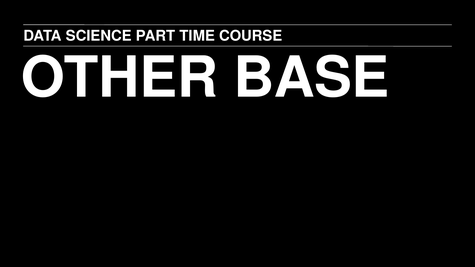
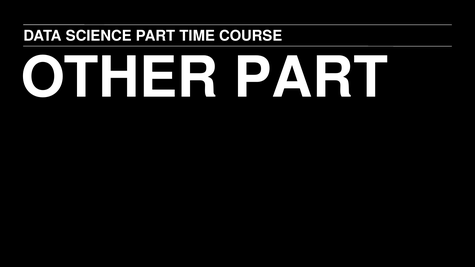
OTHER BASE: BASE -> PART
